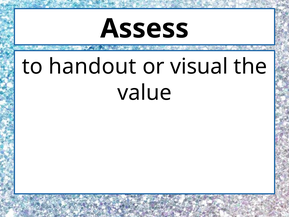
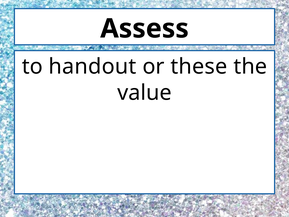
visual: visual -> these
